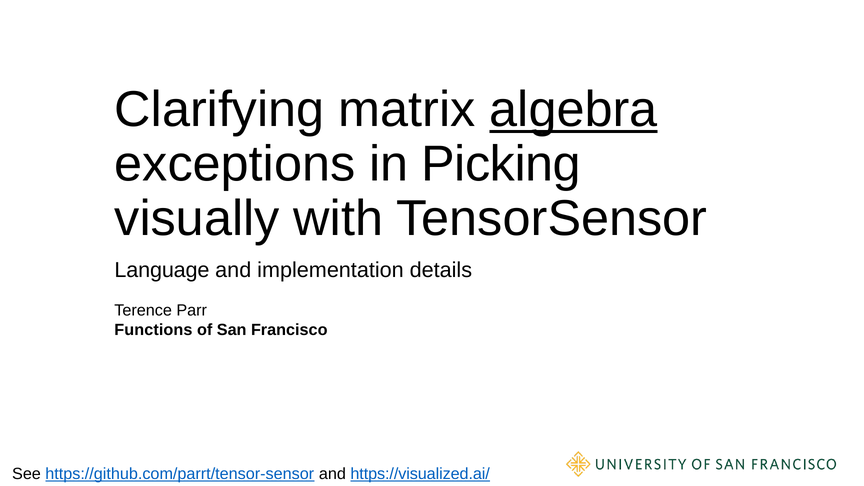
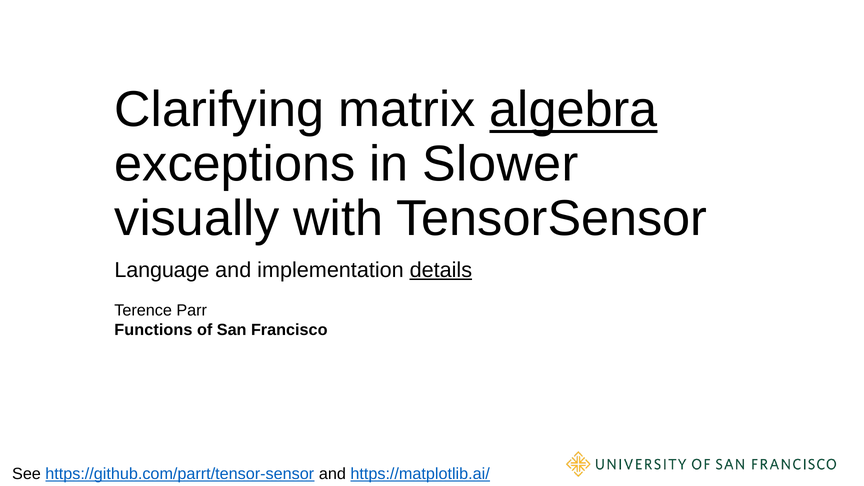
Picking: Picking -> Slower
details underline: none -> present
https://visualized.ai/: https://visualized.ai/ -> https://matplotlib.ai/
